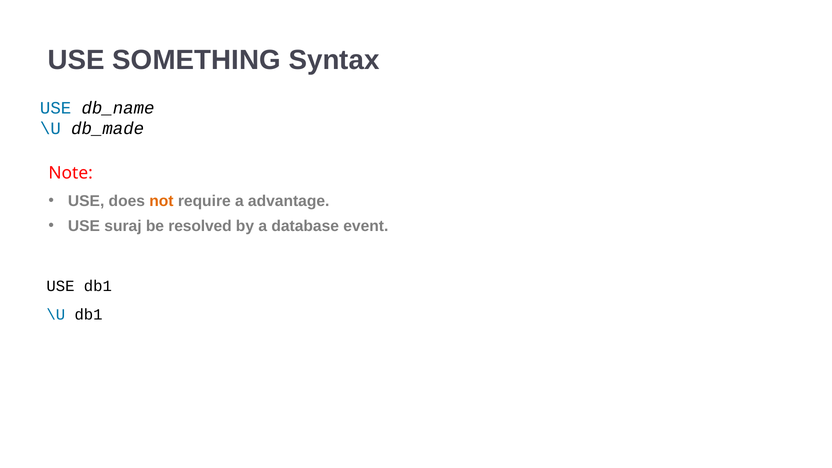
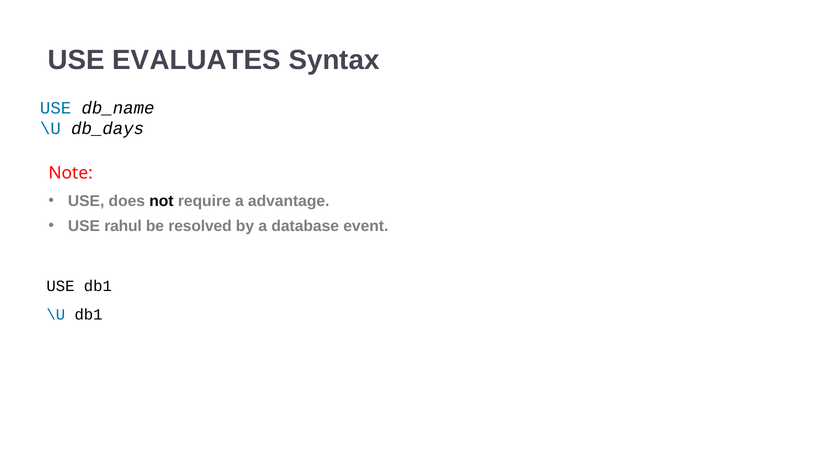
SOMETHING: SOMETHING -> EVALUATES
db_made: db_made -> db_days
not colour: orange -> black
suraj: suraj -> rahul
